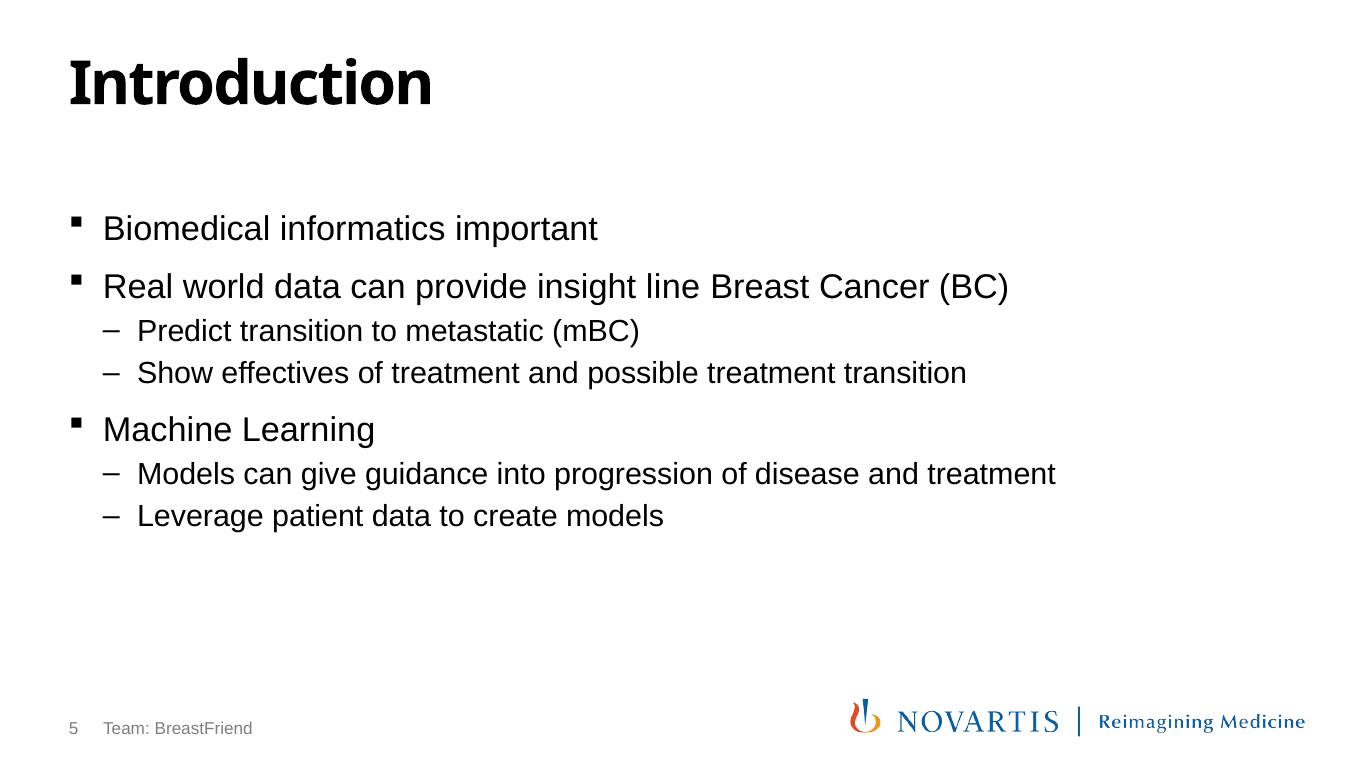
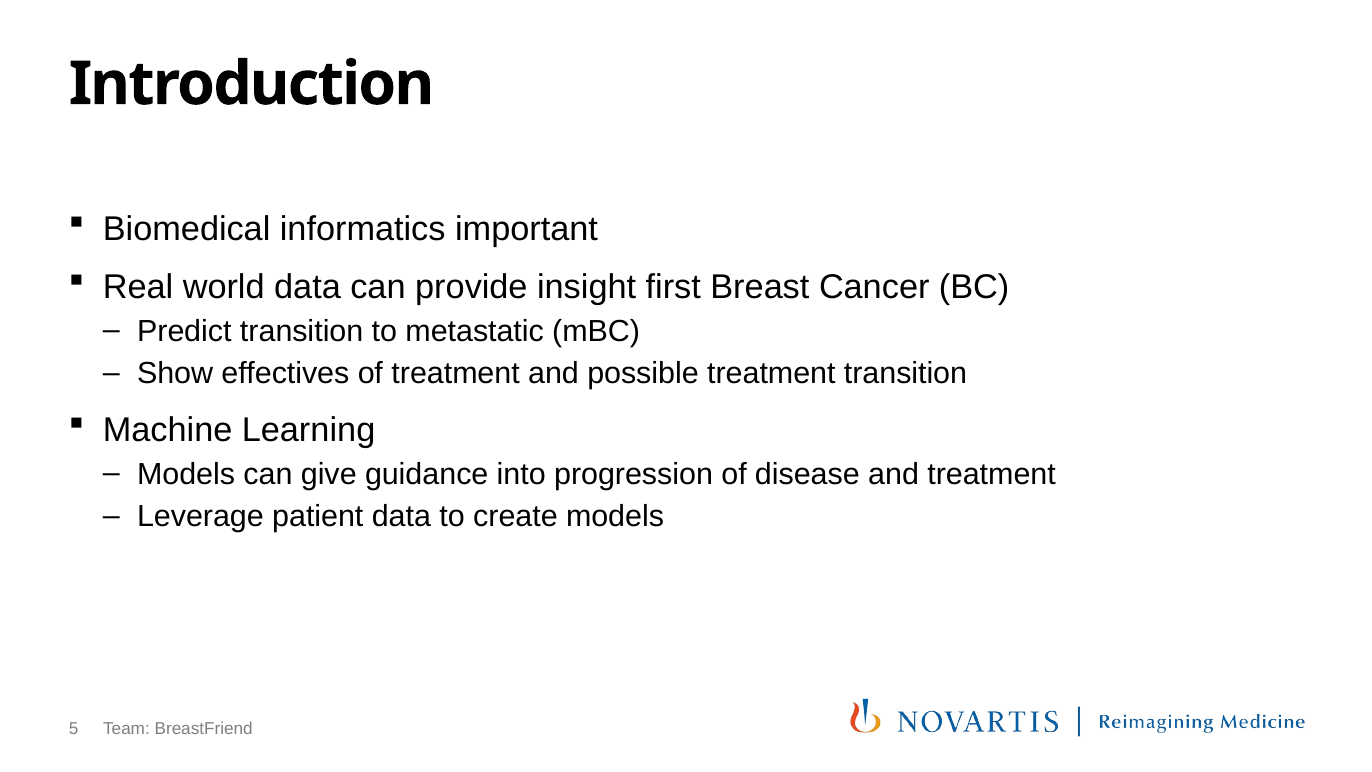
line: line -> first
